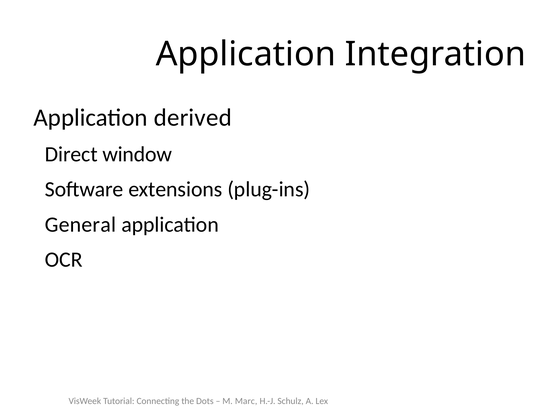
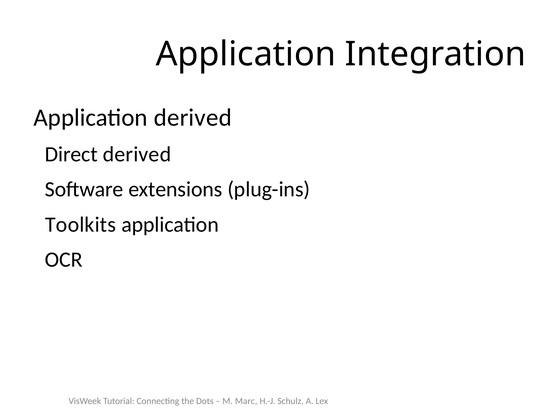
Direct window: window -> derived
General: General -> Toolkits
